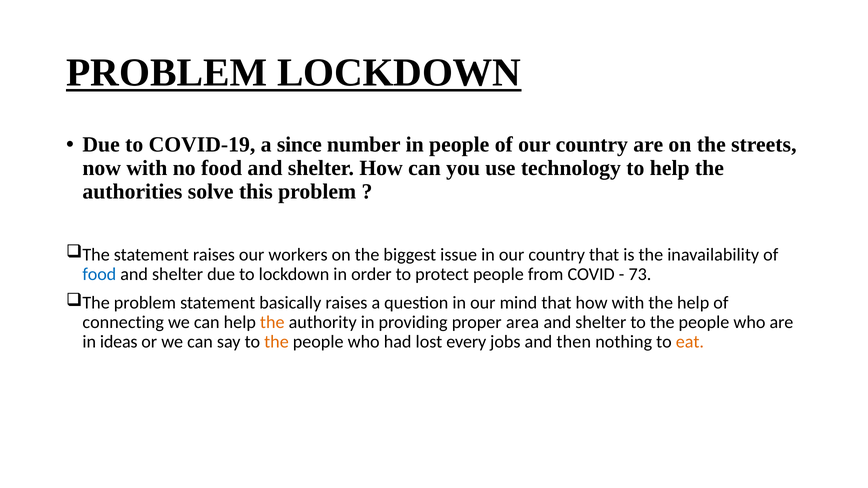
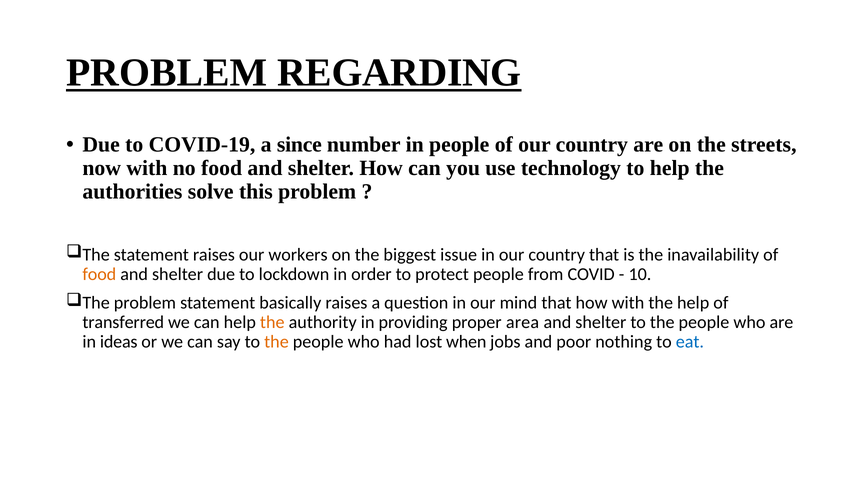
PROBLEM LOCKDOWN: LOCKDOWN -> REGARDING
food at (99, 274) colour: blue -> orange
73: 73 -> 10
connecting: connecting -> transferred
every: every -> when
then: then -> poor
eat colour: orange -> blue
